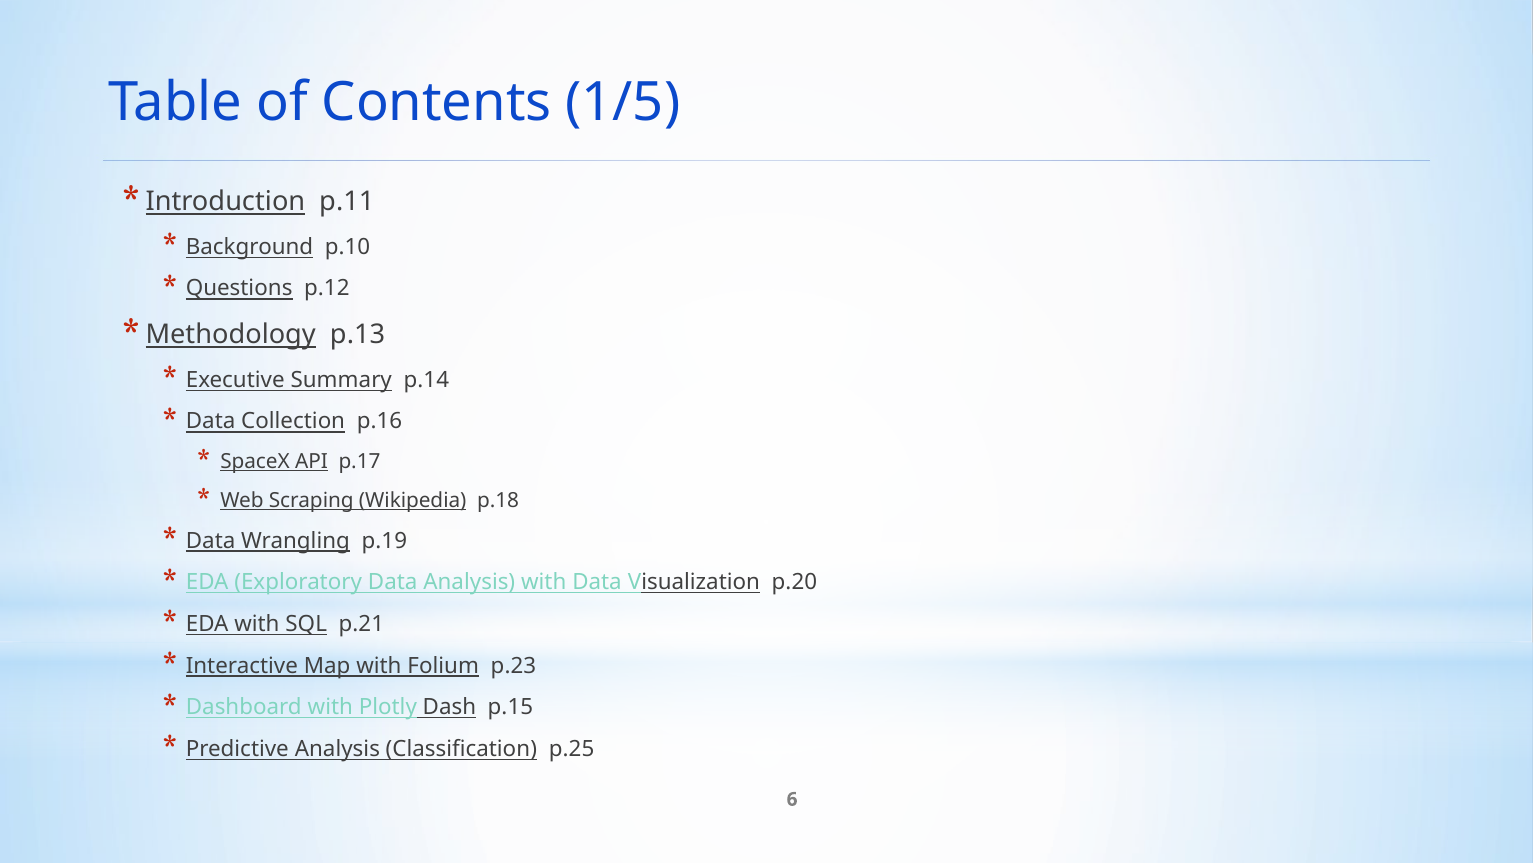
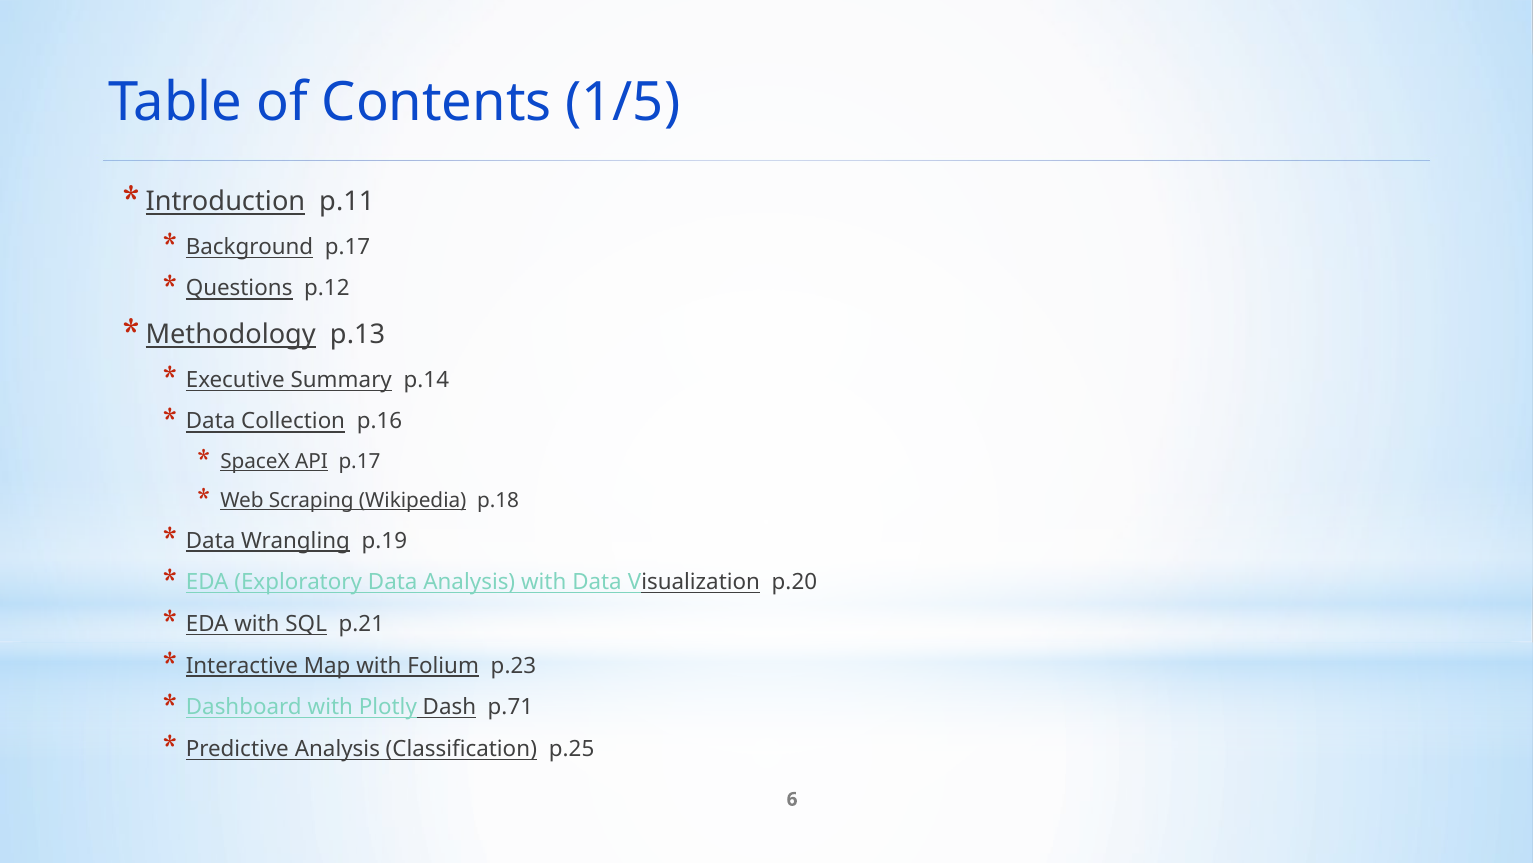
Background p.10: p.10 -> p.17
p.15: p.15 -> p.71
